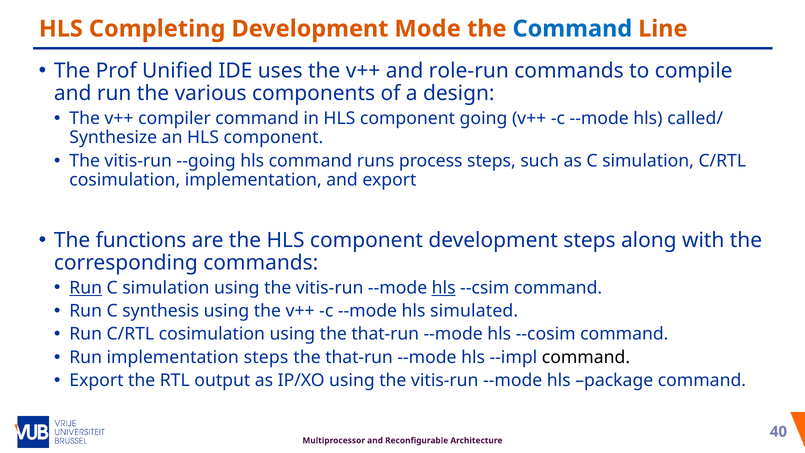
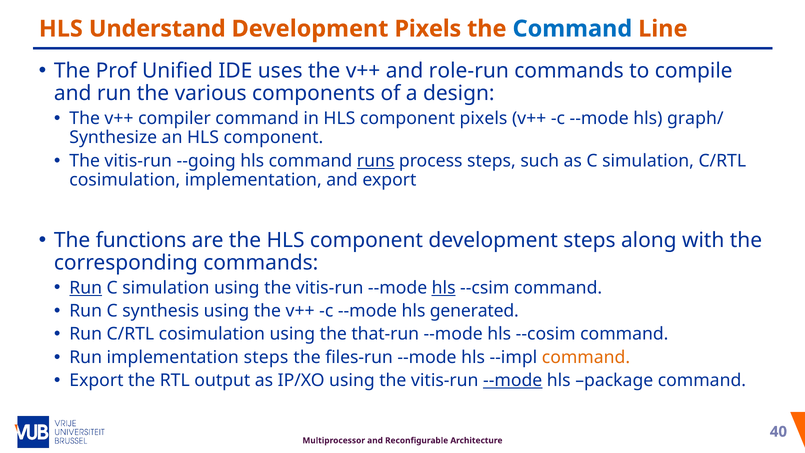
Completing: Completing -> Understand
Development Mode: Mode -> Pixels
component going: going -> pixels
called/: called/ -> graph/
runs underline: none -> present
simulated: simulated -> generated
that-run at (359, 357): that-run -> files-run
command at (586, 357) colour: black -> orange
--mode at (513, 380) underline: none -> present
